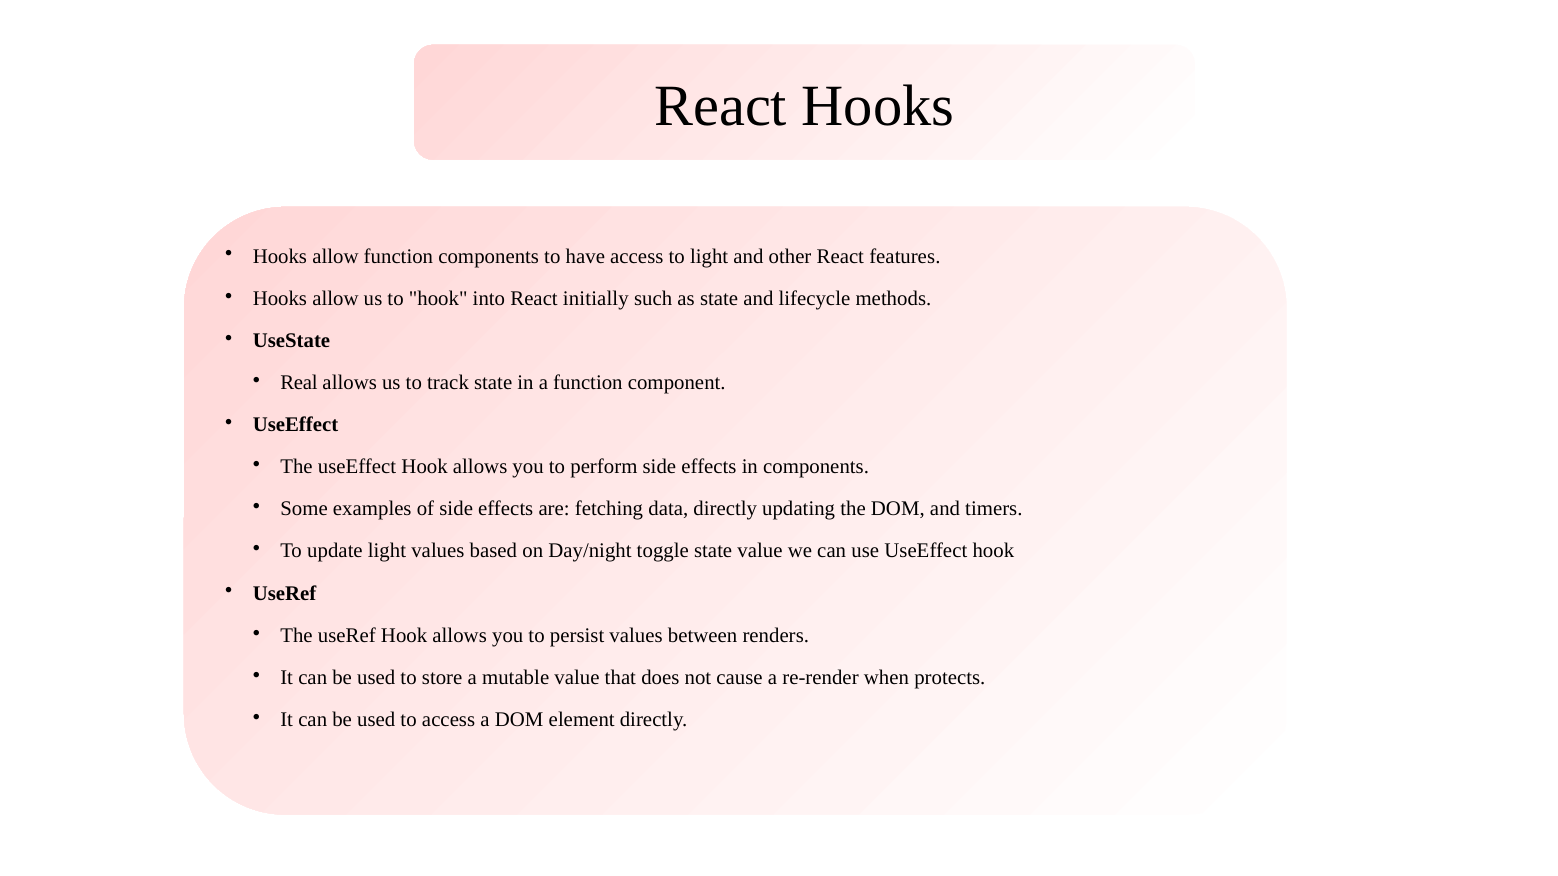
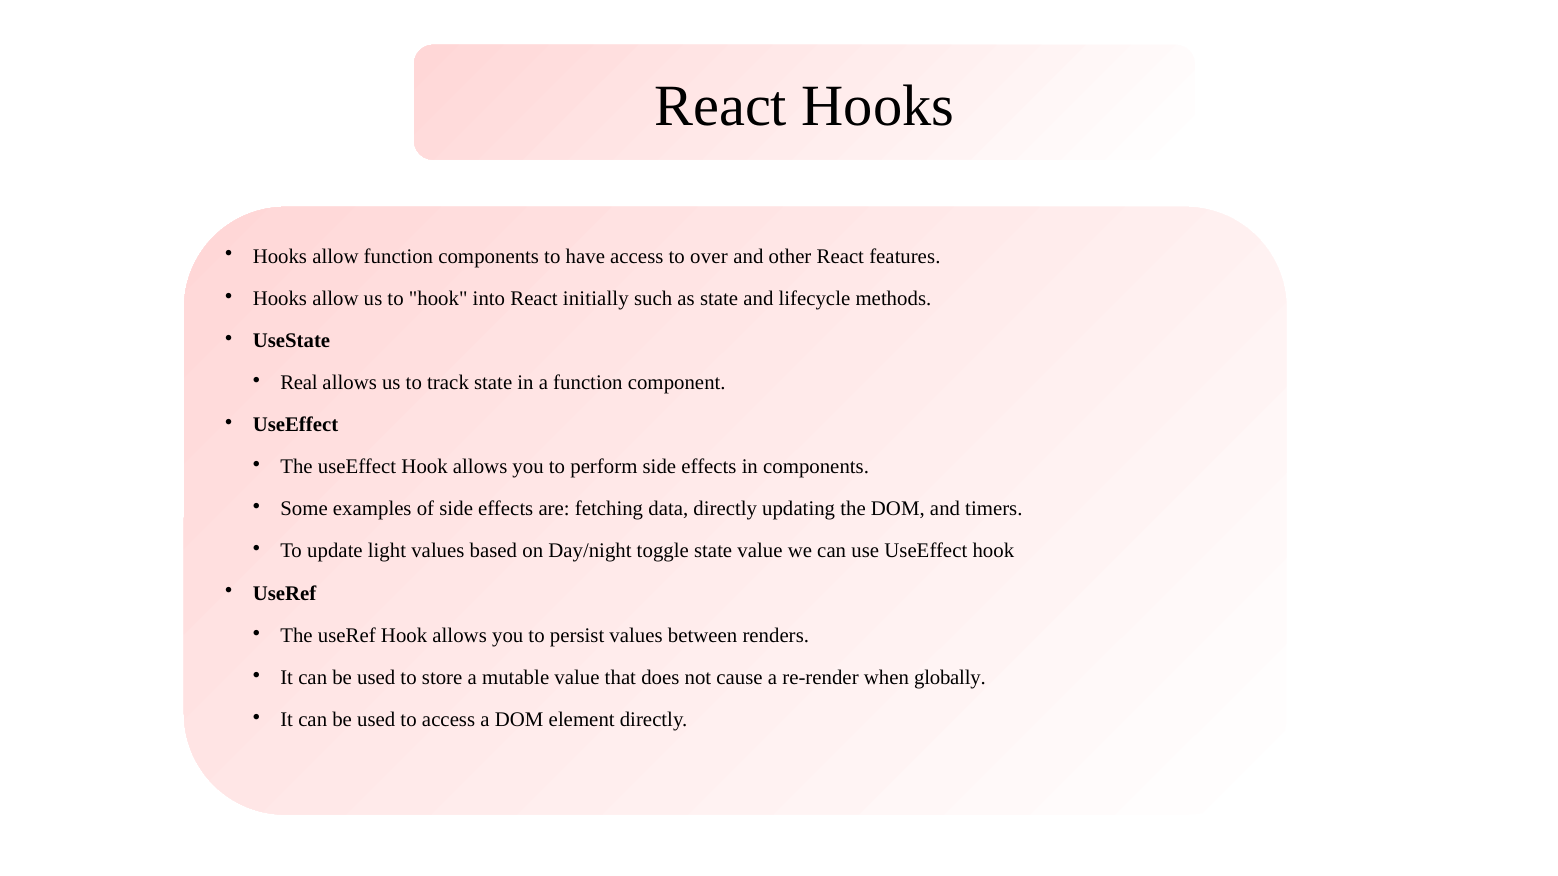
to light: light -> over
protects: protects -> globally
